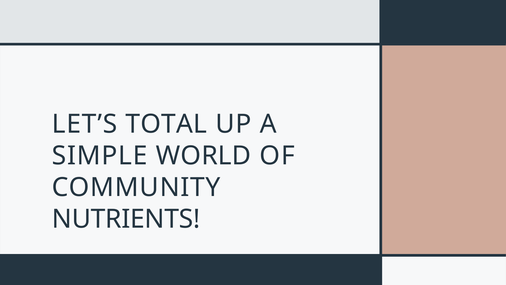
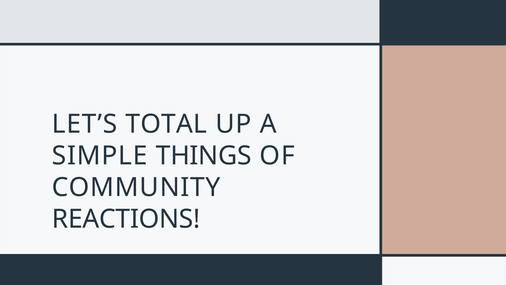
WORLD: WORLD -> THINGS
NUTRIENTS: NUTRIENTS -> REACTIONS
